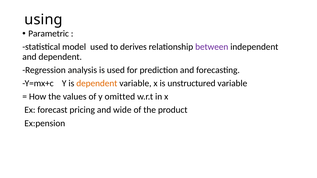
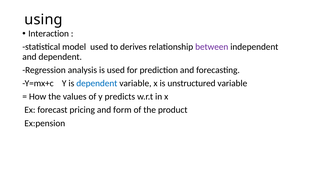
Parametric: Parametric -> Interaction
dependent at (97, 84) colour: orange -> blue
omitted: omitted -> predicts
wide: wide -> form
